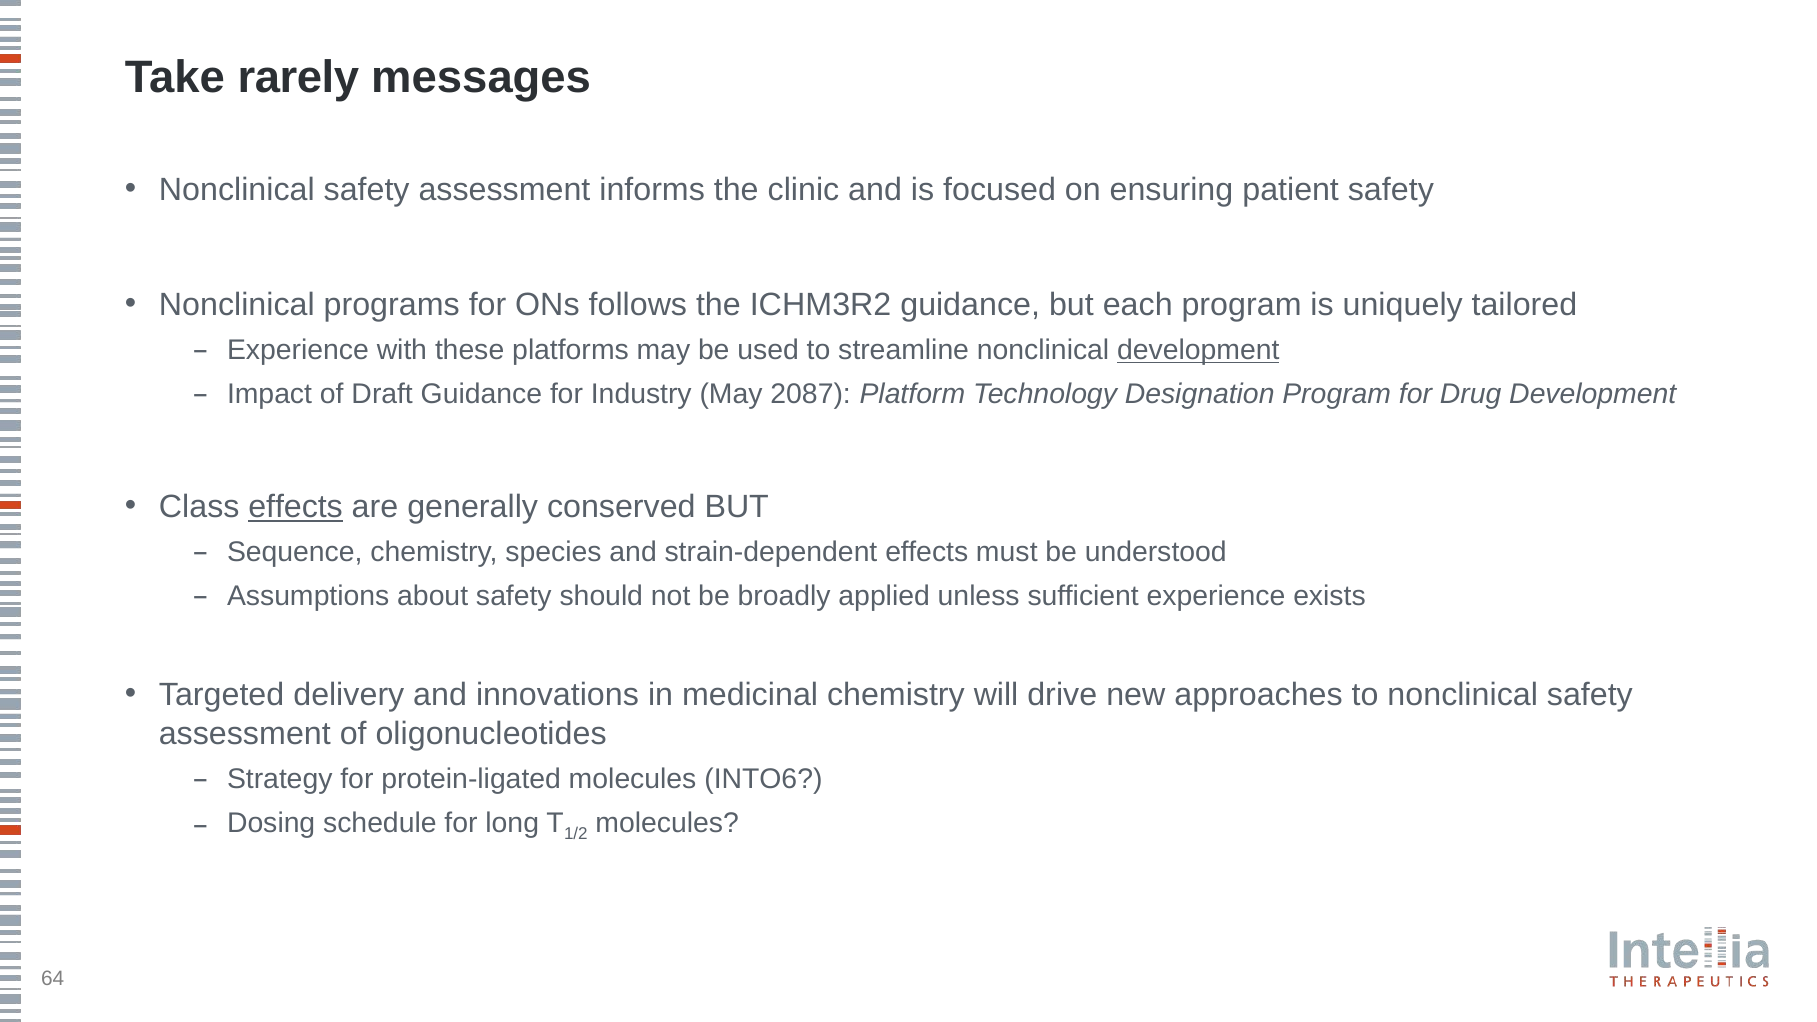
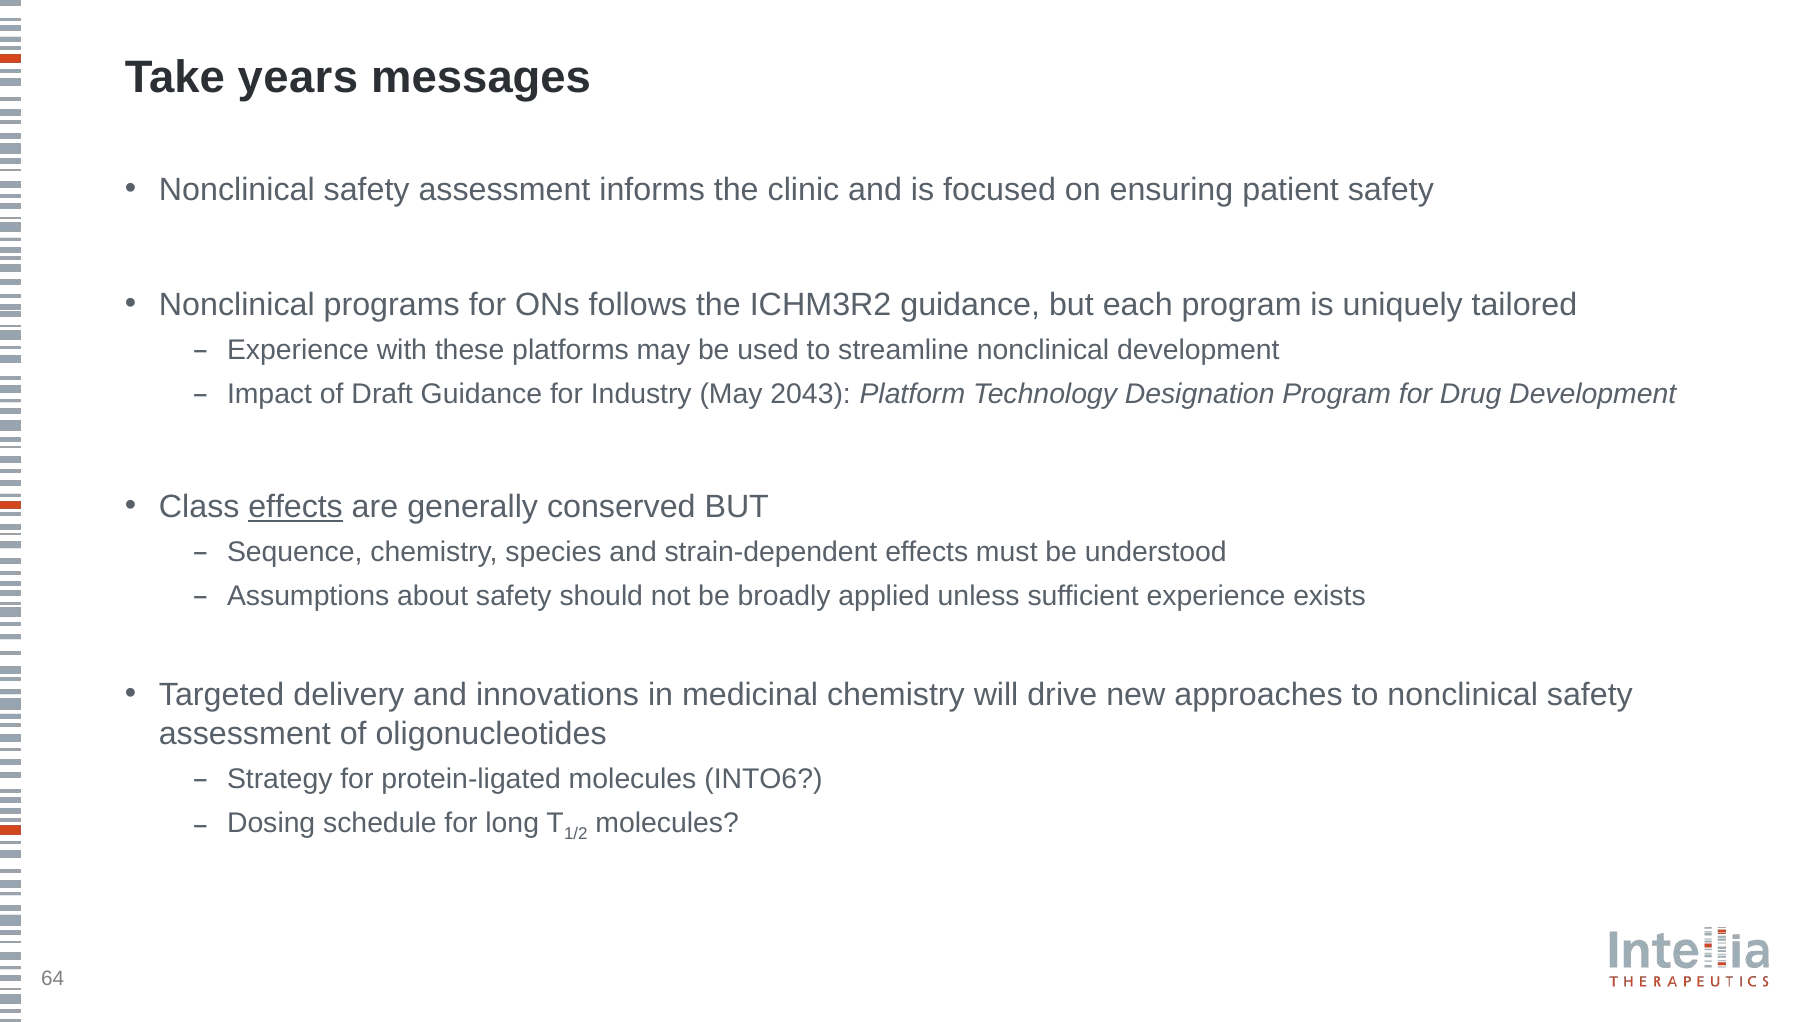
rarely: rarely -> years
development at (1198, 350) underline: present -> none
2087: 2087 -> 2043
